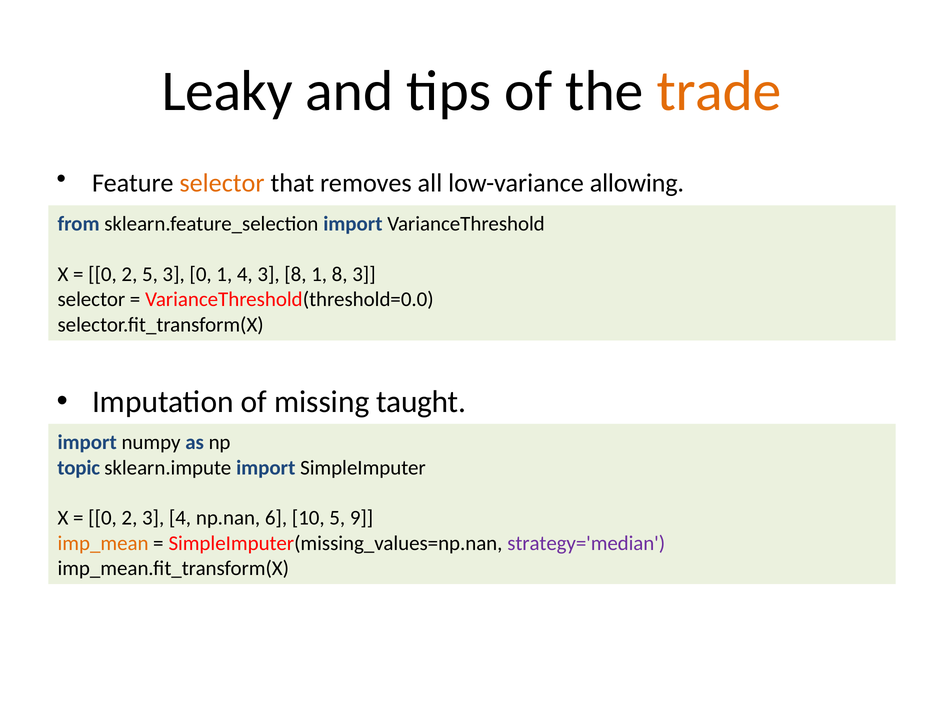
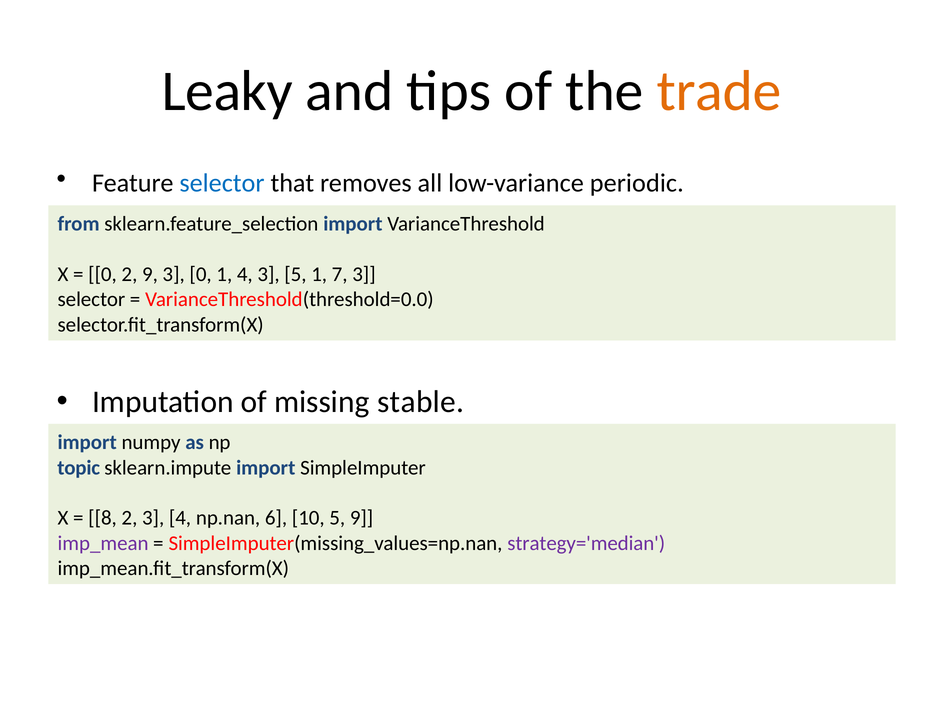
selector at (222, 183) colour: orange -> blue
allowing: allowing -> periodic
2 5: 5 -> 9
3 8: 8 -> 5
1 8: 8 -> 7
taught: taught -> stable
0 at (103, 518): 0 -> 8
imp_mean colour: orange -> purple
